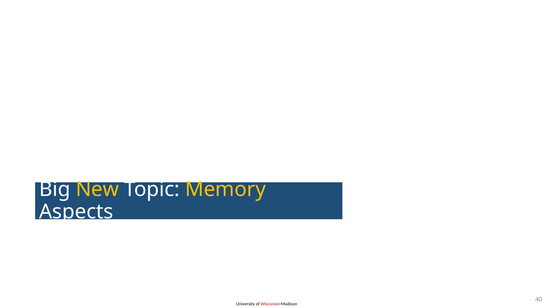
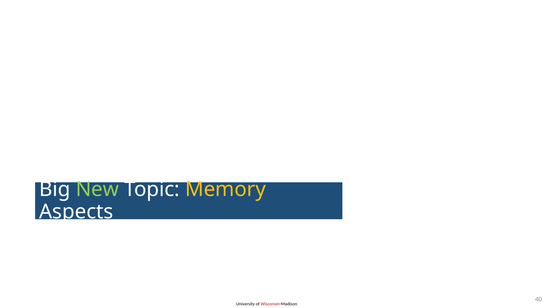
New colour: yellow -> light green
